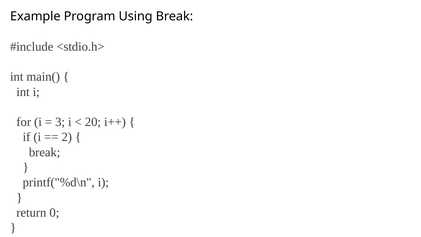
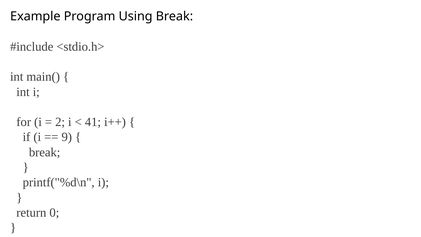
3: 3 -> 2
20: 20 -> 41
2: 2 -> 9
